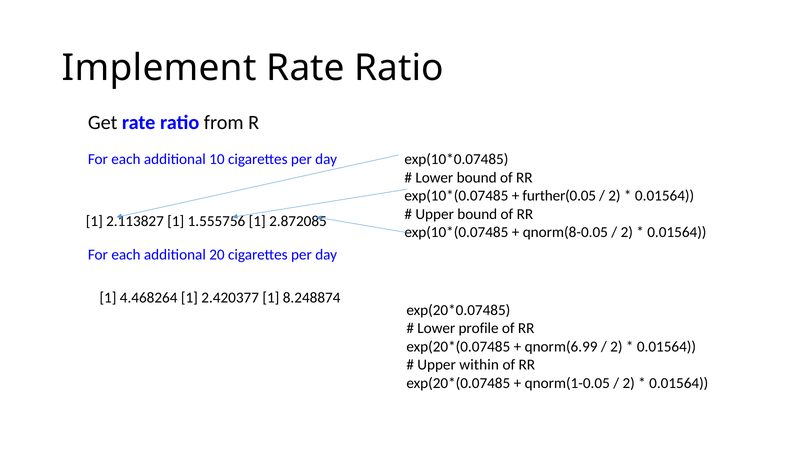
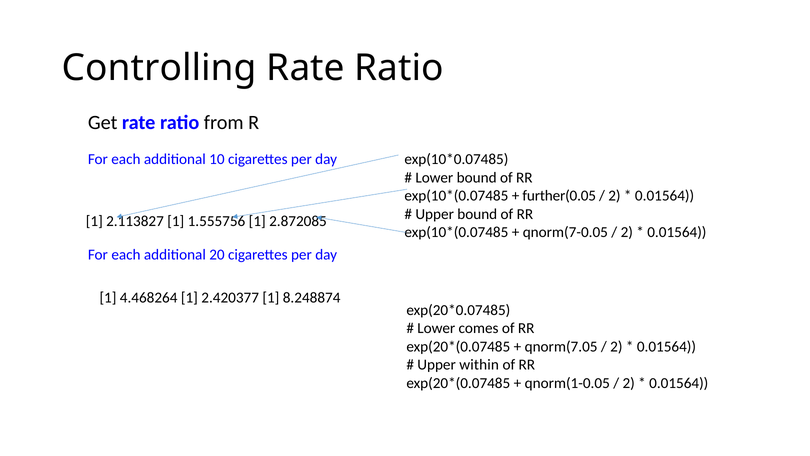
Implement: Implement -> Controlling
qnorm(8-0.05: qnorm(8-0.05 -> qnorm(7-0.05
profile: profile -> comes
qnorm(6.99: qnorm(6.99 -> qnorm(7.05
